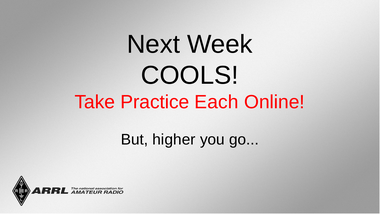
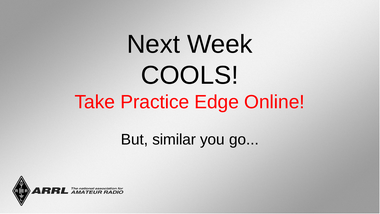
Each: Each -> Edge
higher: higher -> similar
